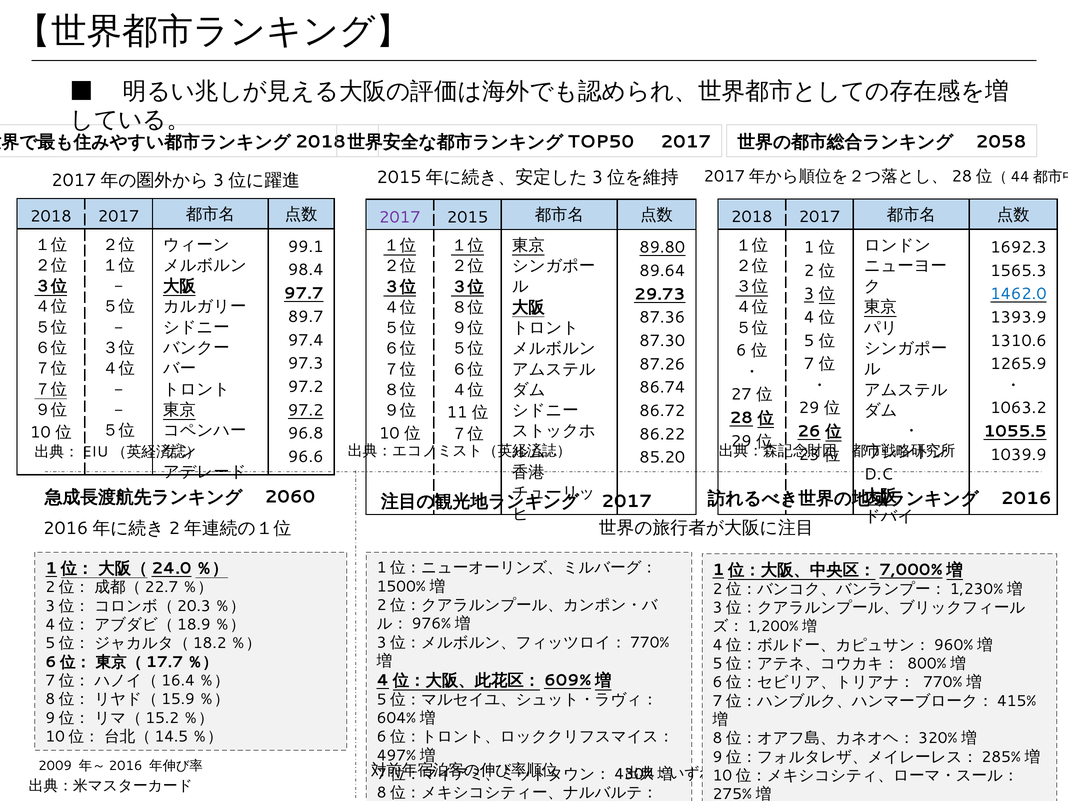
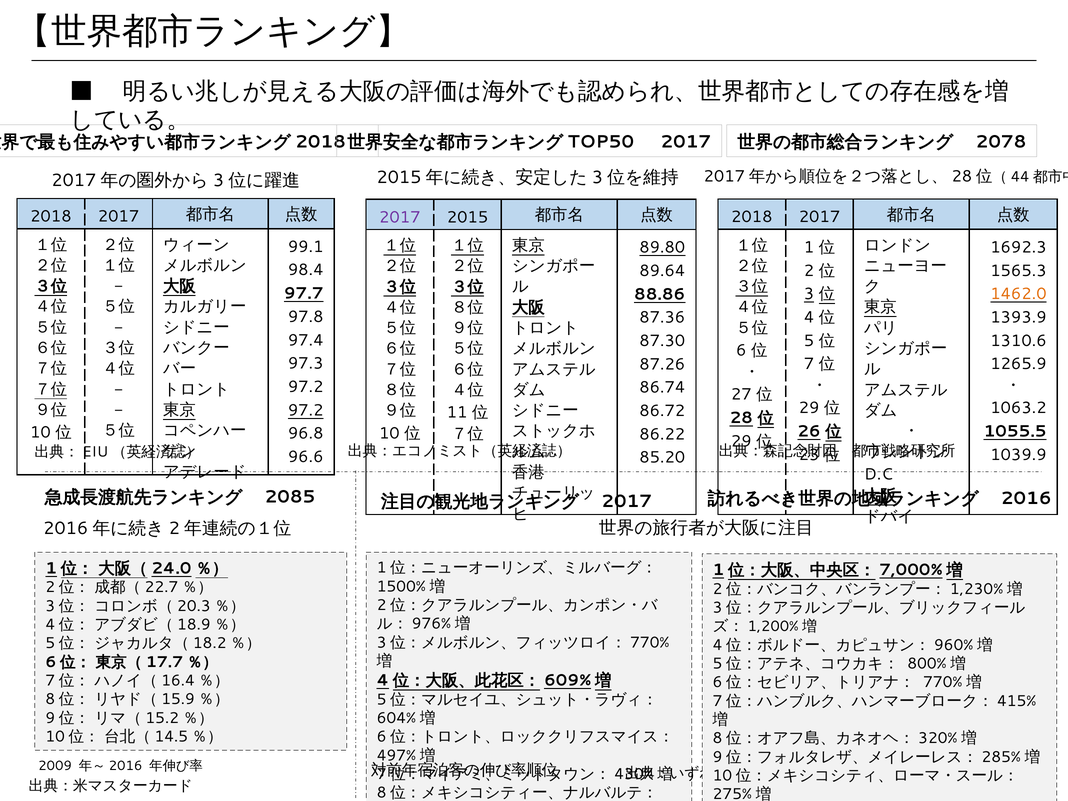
2058: 2058 -> 2078
29.73: 29.73 -> 88.86
1462.0 colour: blue -> orange
89.7: 89.7 -> 97.8
2060: 2060 -> 2085
